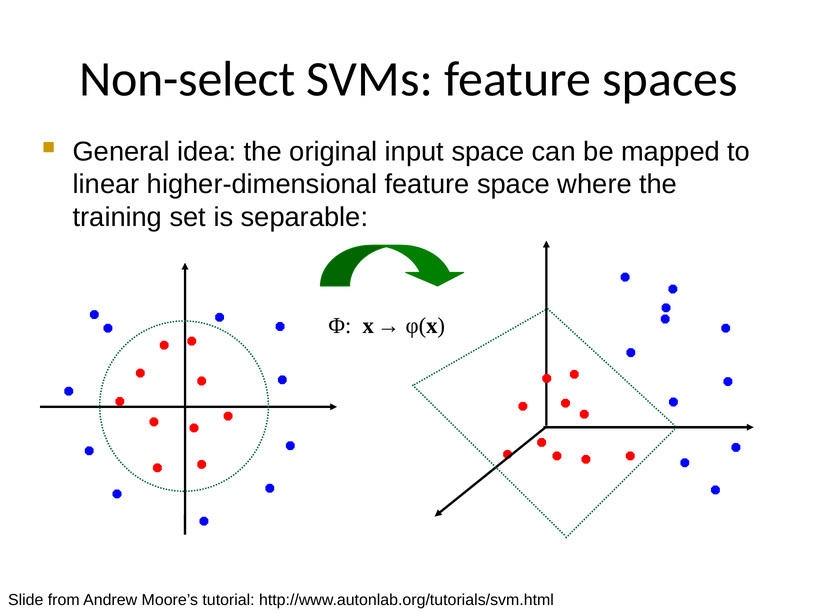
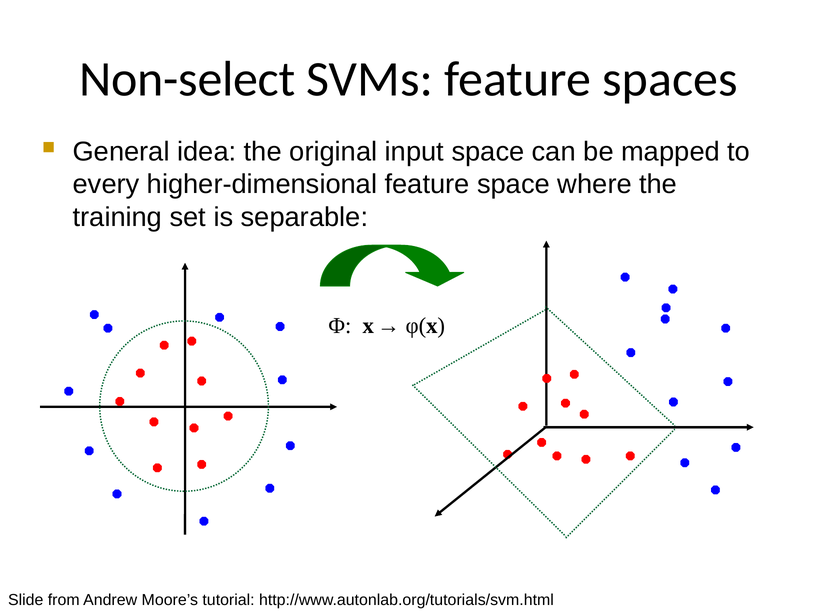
linear: linear -> every
